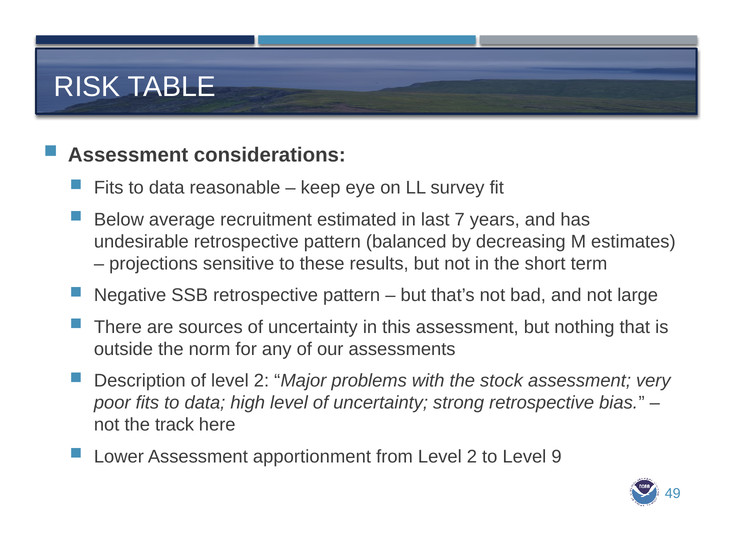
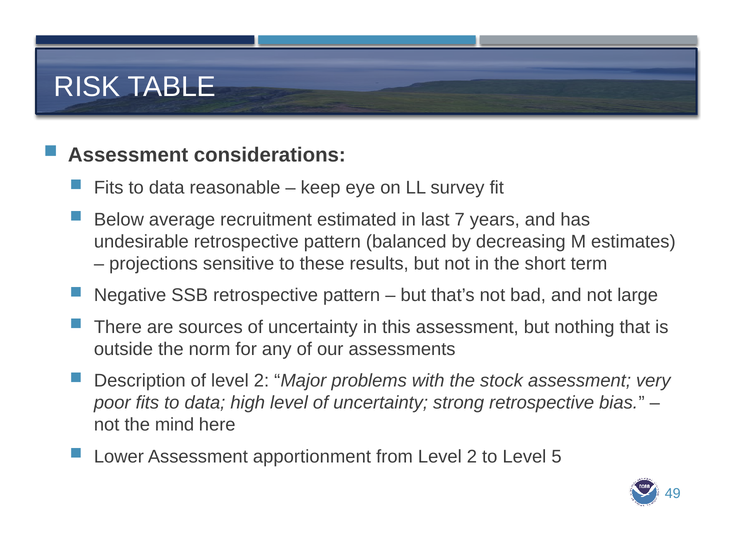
track: track -> mind
9: 9 -> 5
